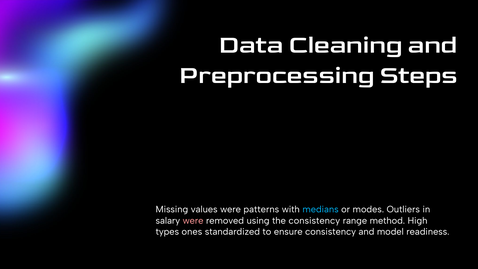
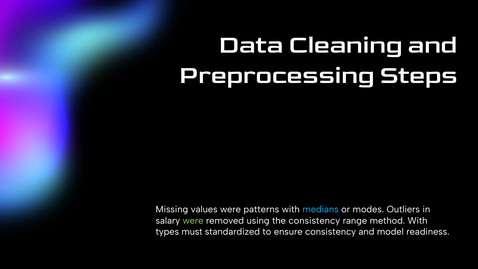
were at (193, 221) colour: pink -> light green
method High: High -> With
ones: ones -> must
